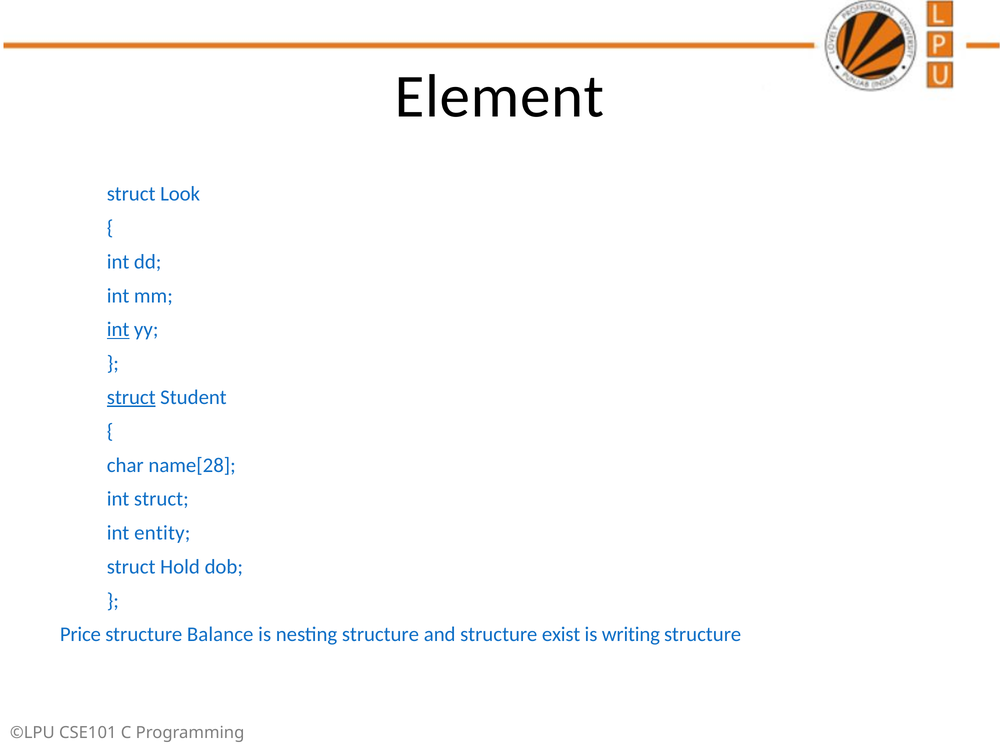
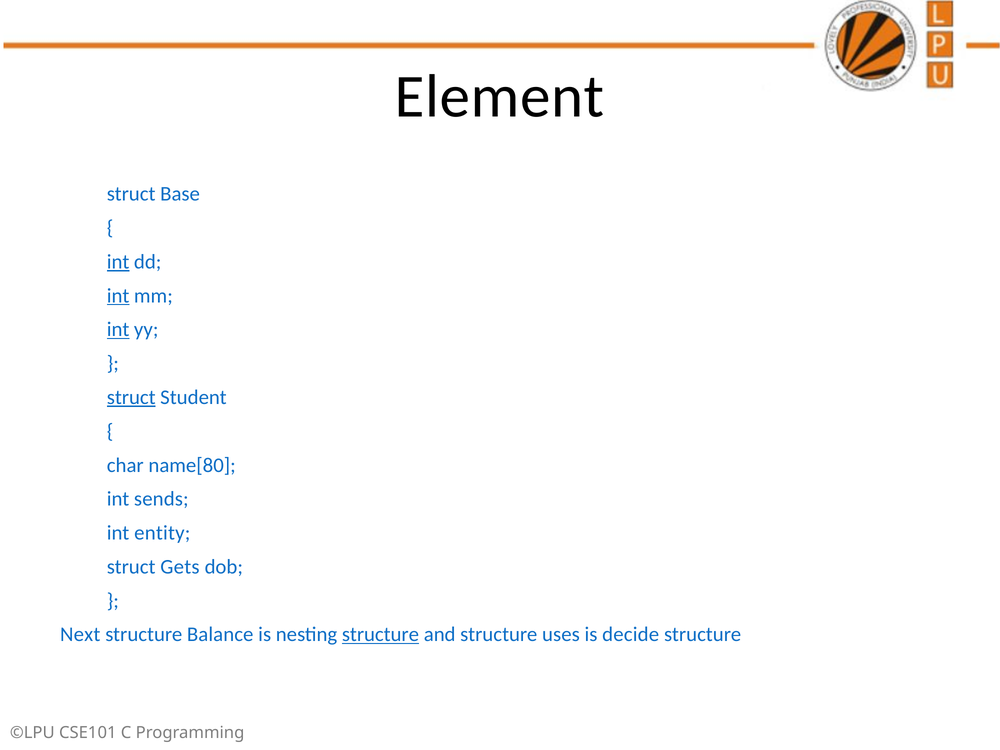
Look: Look -> Base
int at (118, 262) underline: none -> present
int at (118, 296) underline: none -> present
name[28: name[28 -> name[80
int struct: struct -> sends
Hold: Hold -> Gets
Price: Price -> Next
structure at (380, 635) underline: none -> present
exist: exist -> uses
writing: writing -> decide
